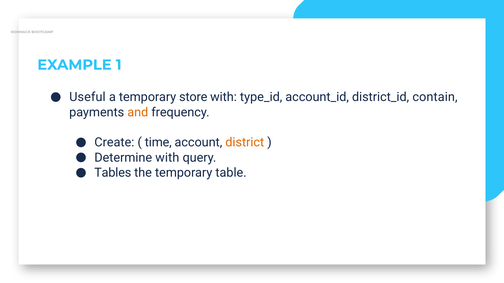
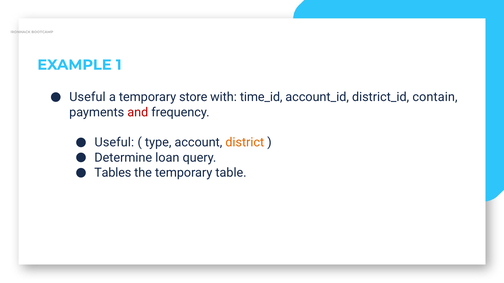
type_id: type_id -> time_id
and colour: orange -> red
Create at (114, 143): Create -> Useful
time: time -> type
Determine with: with -> loan
